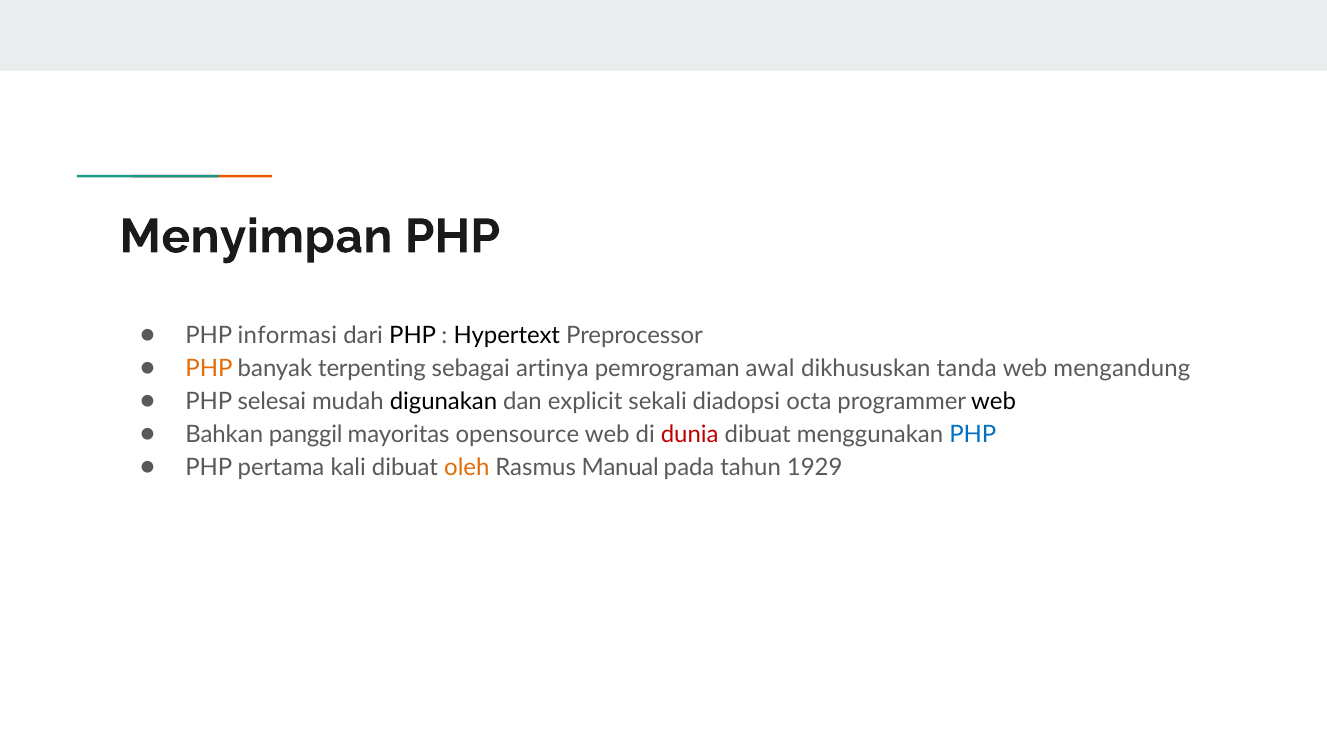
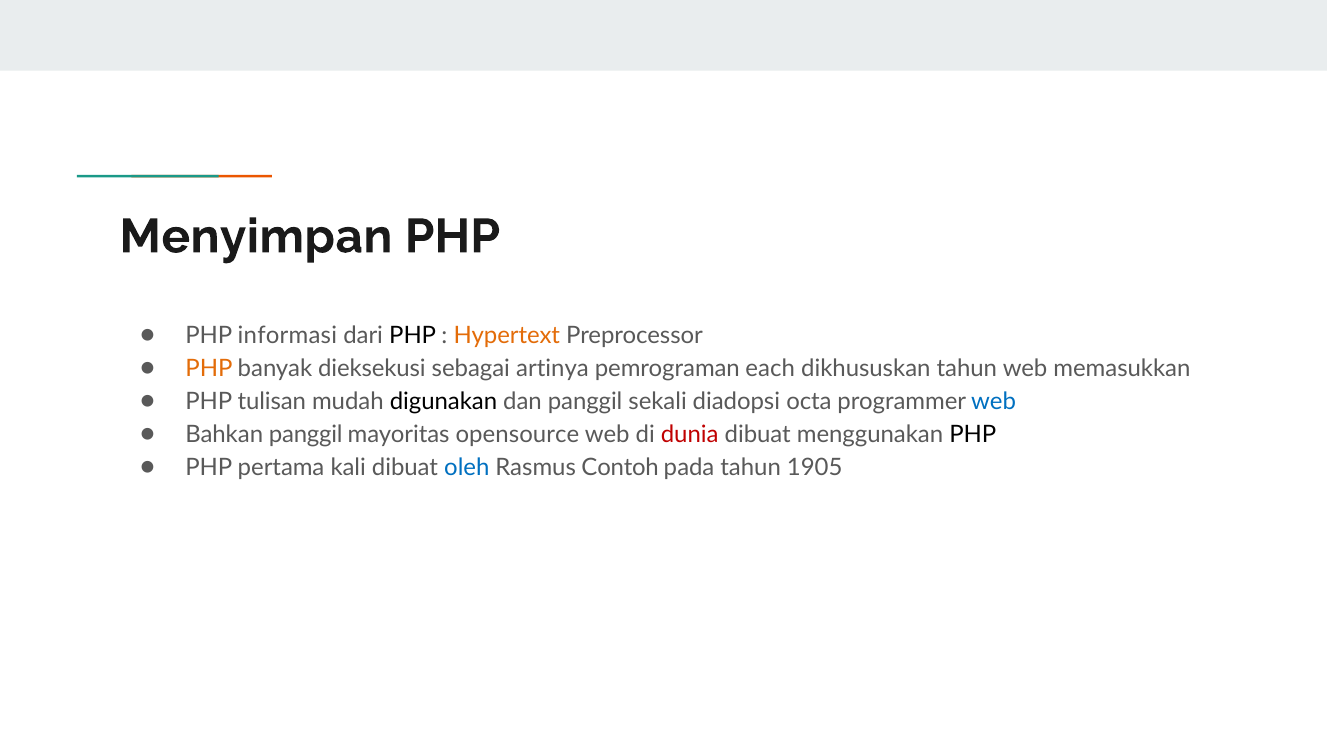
Hypertext colour: black -> orange
terpenting: terpenting -> dieksekusi
awal: awal -> each
dikhususkan tanda: tanda -> tahun
mengandung: mengandung -> memasukkan
selesai: selesai -> tulisan
dan explicit: explicit -> panggil
web at (994, 401) colour: black -> blue
PHP at (973, 435) colour: blue -> black
oleh colour: orange -> blue
Manual: Manual -> Contoh
1929: 1929 -> 1905
